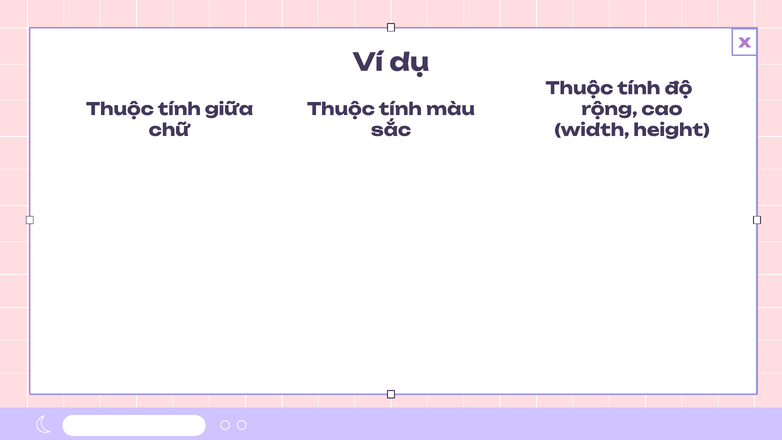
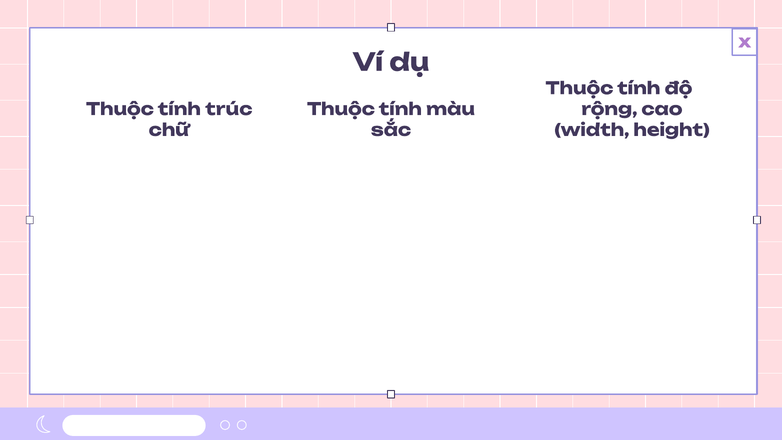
giữa: giữa -> trúc
